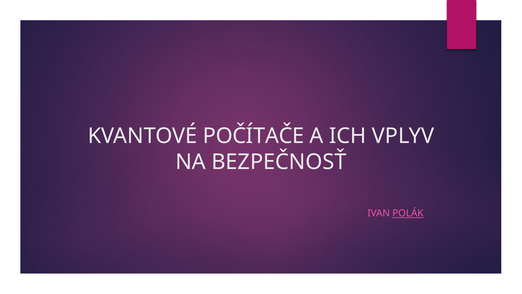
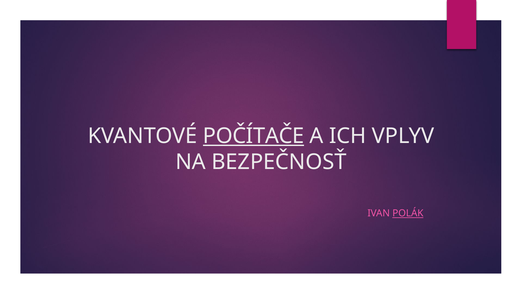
POČÍTAČE underline: none -> present
